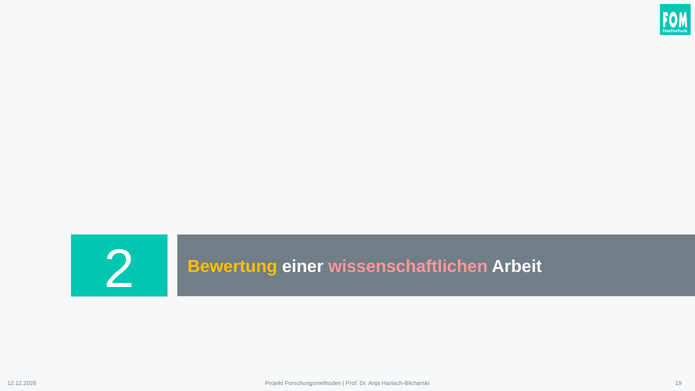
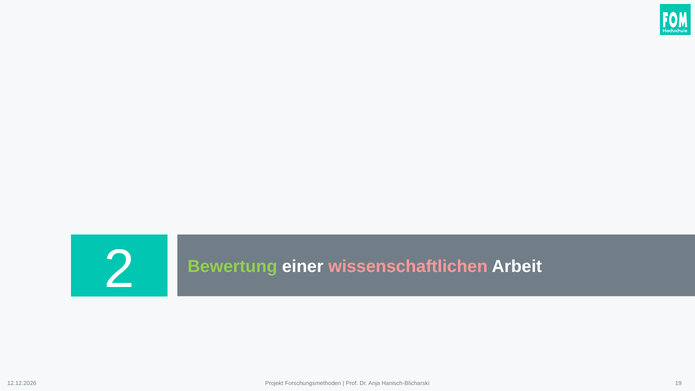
Bewertung colour: yellow -> light green
